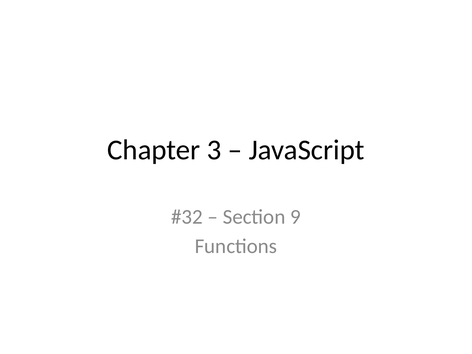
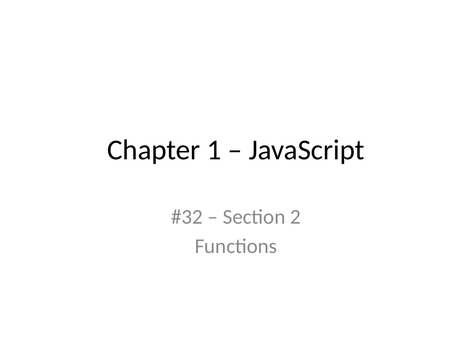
3: 3 -> 1
9: 9 -> 2
